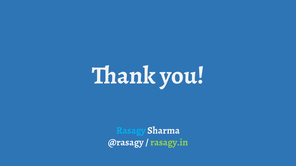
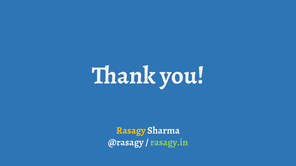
Rasagy colour: light blue -> yellow
